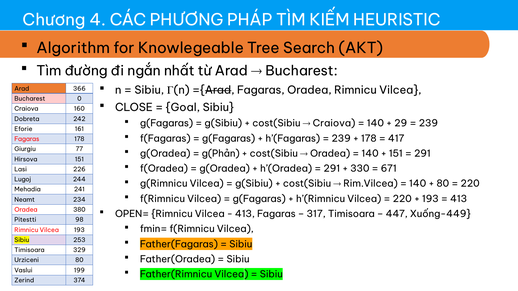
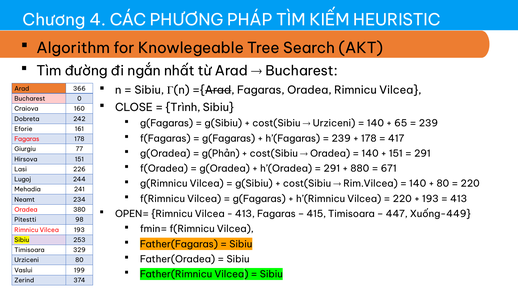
Goal: Goal -> Trình
Craiova at (334, 124): Craiova -> Urziceni
29: 29 -> 65
330: 330 -> 880
317: 317 -> 415
